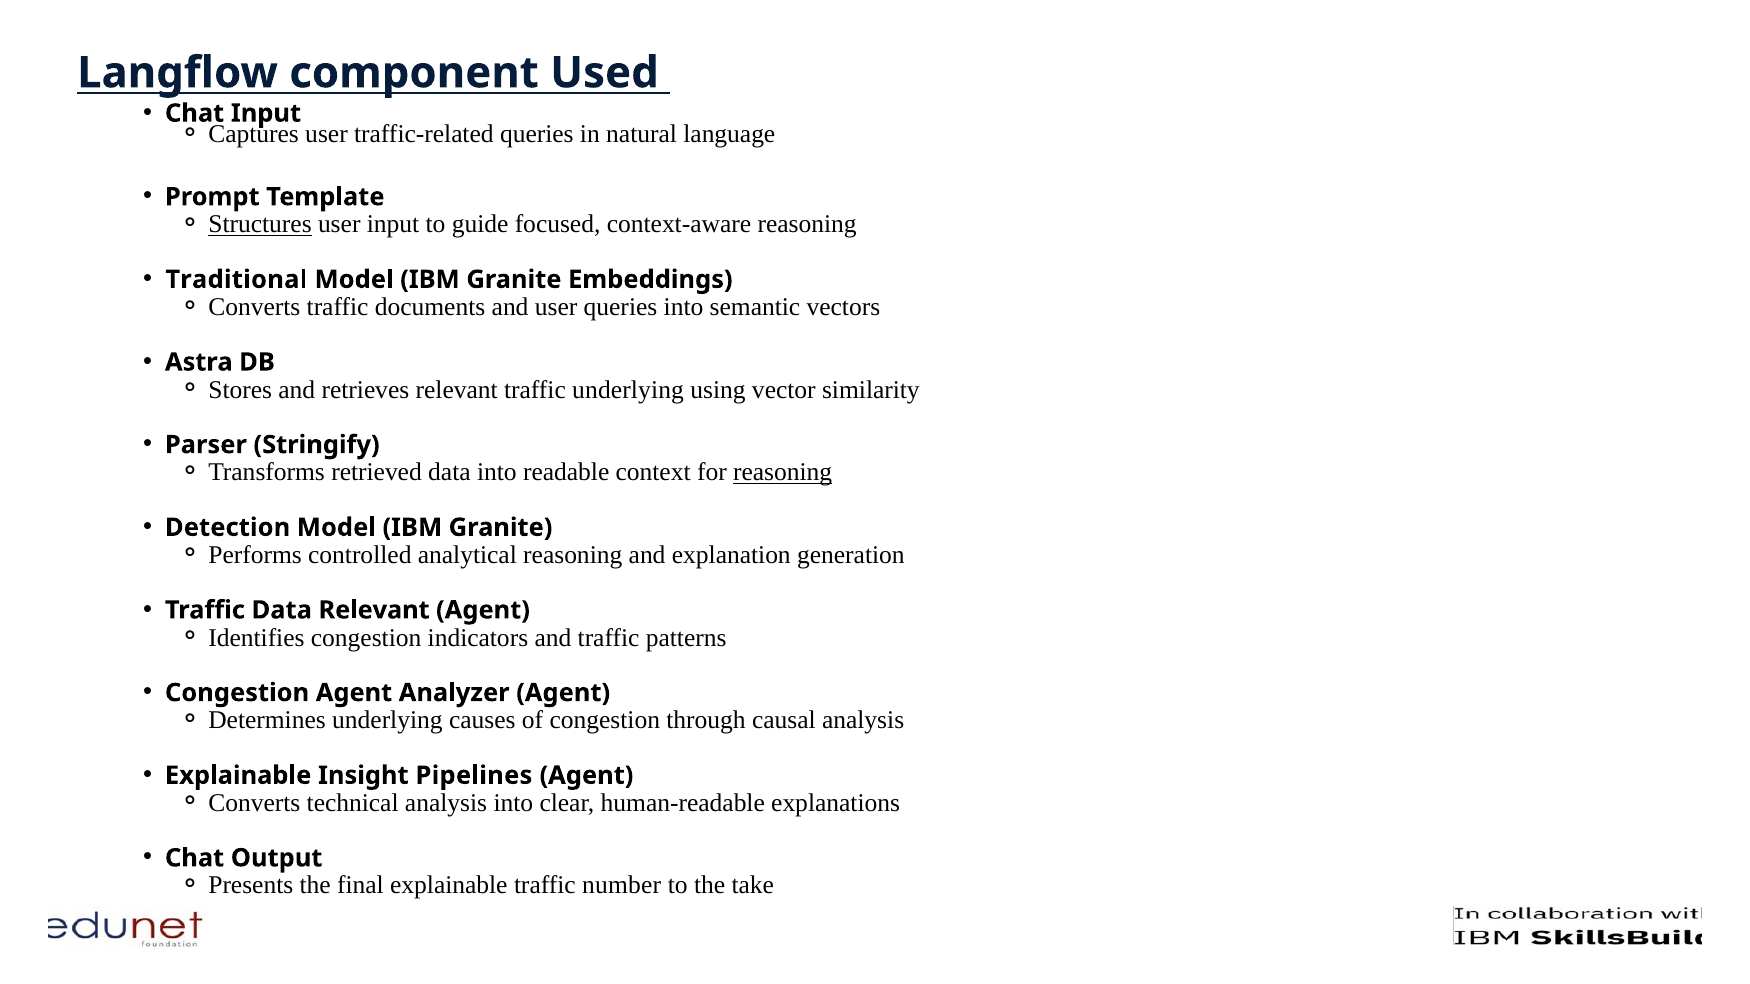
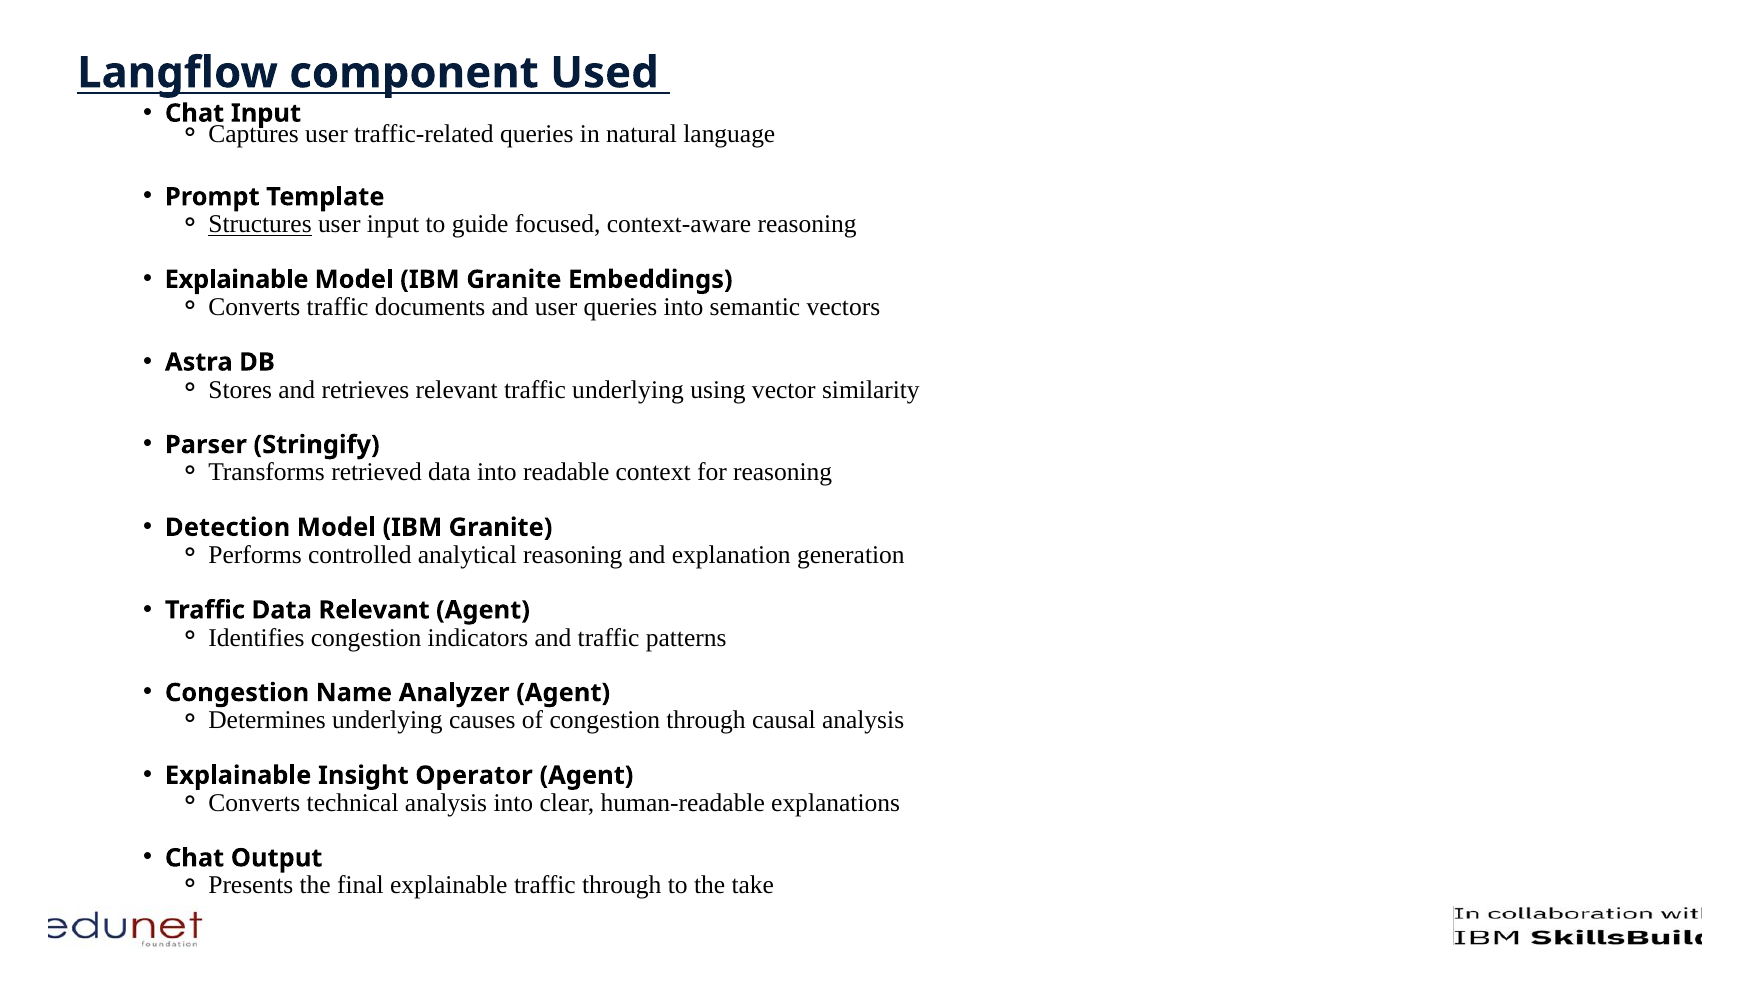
Traditional at (236, 280): Traditional -> Explainable
reasoning at (783, 473) underline: present -> none
Congestion Agent: Agent -> Name
Pipelines: Pipelines -> Operator
traffic number: number -> through
